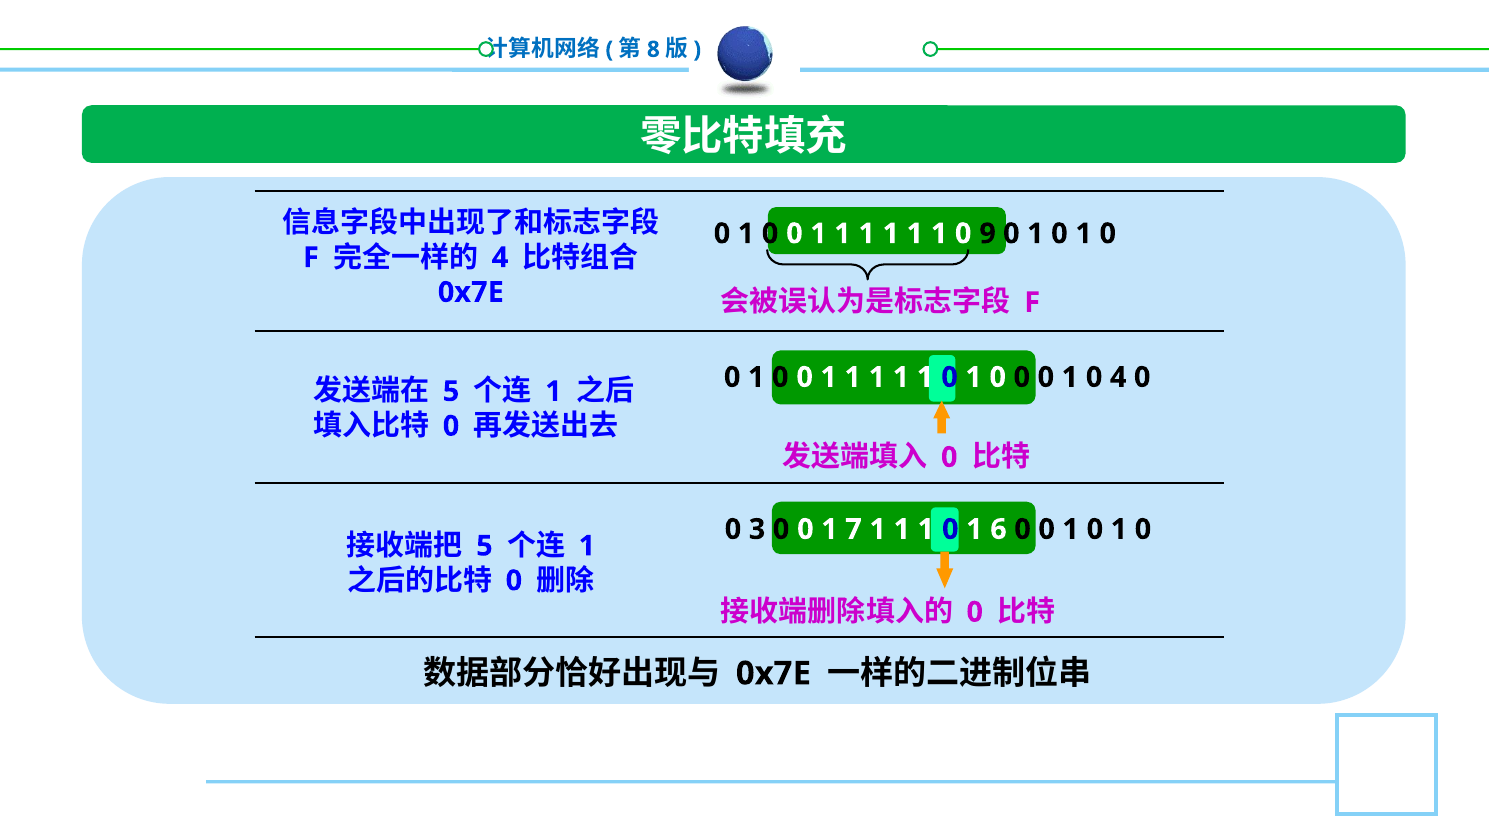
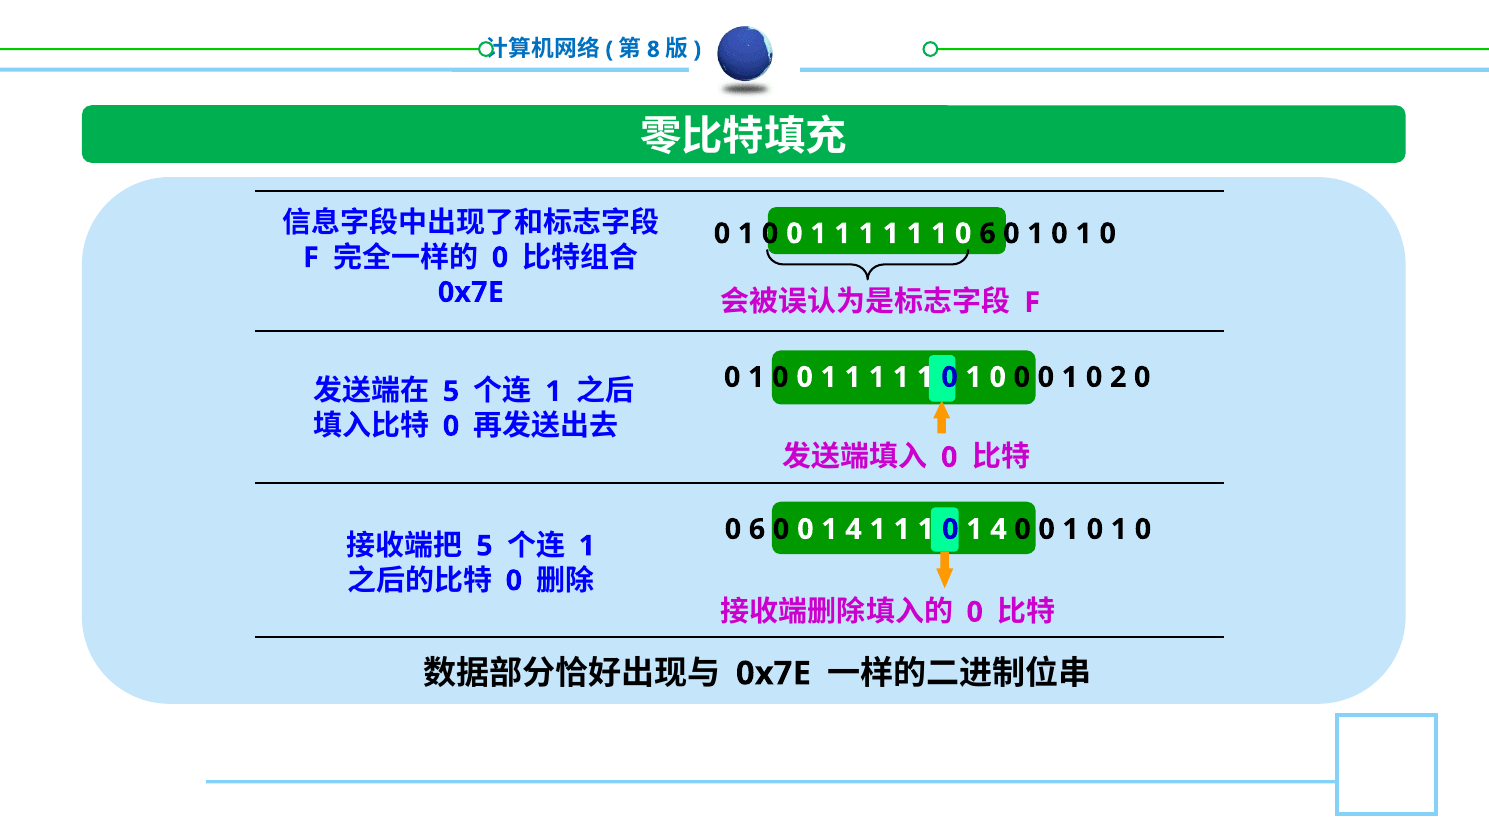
1 0 9: 9 -> 6
4 at (500, 258): 4 -> 0
0 4: 4 -> 2
3 at (757, 530): 3 -> 6
0 0 1 7: 7 -> 4
1 0 1 6: 6 -> 4
